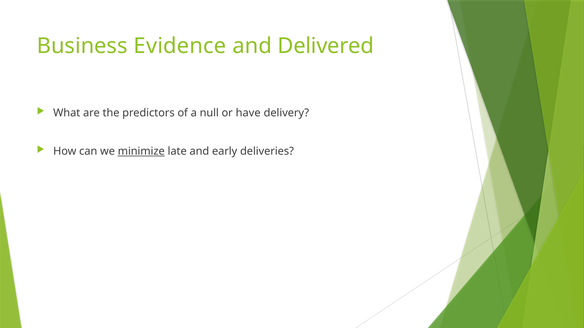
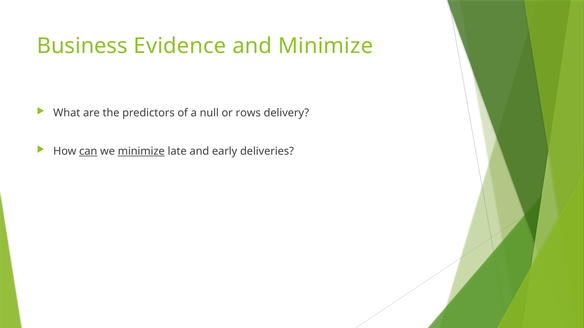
and Delivered: Delivered -> Minimize
have: have -> rows
can underline: none -> present
